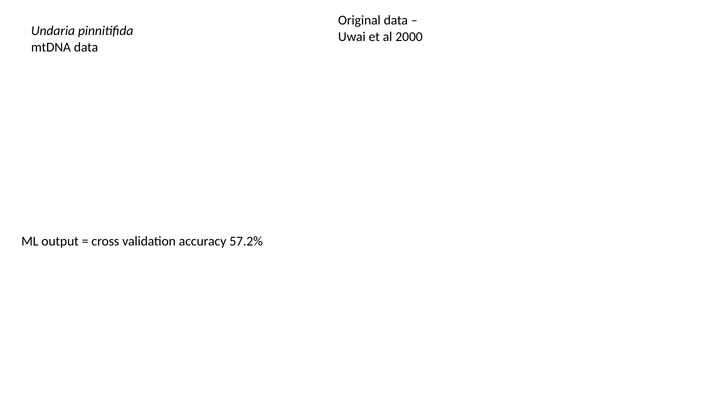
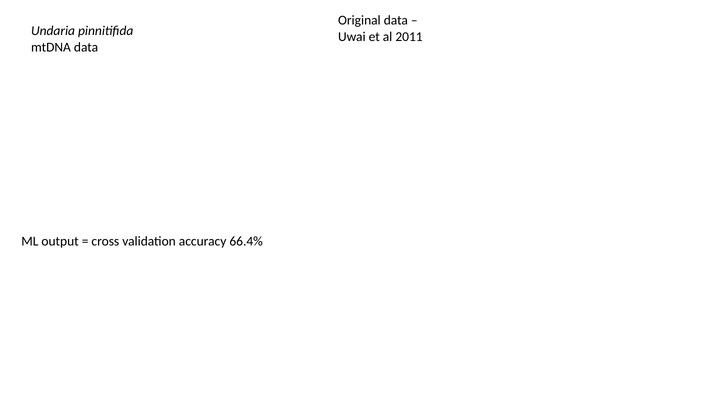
2000: 2000 -> 2011
57.2%: 57.2% -> 66.4%
